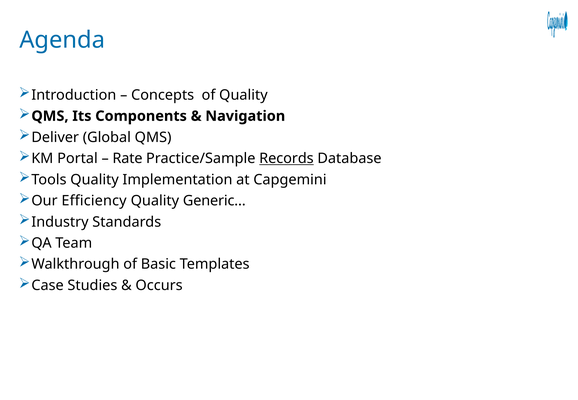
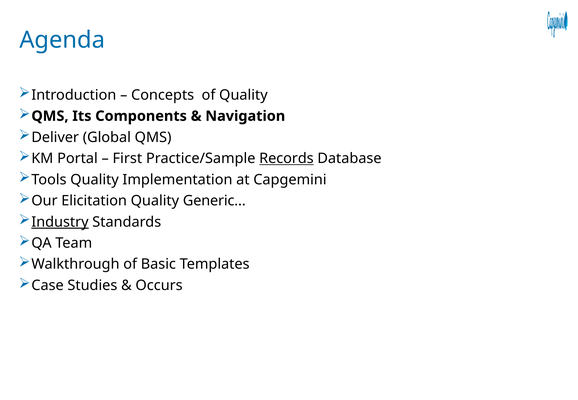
Rate: Rate -> First
Efficiency: Efficiency -> Elicitation
Industry underline: none -> present
